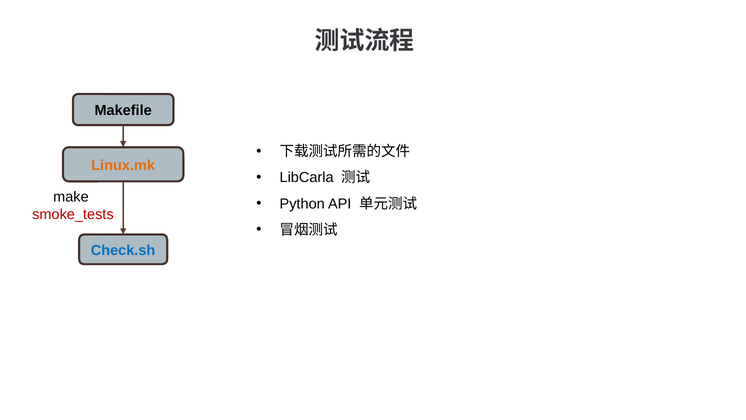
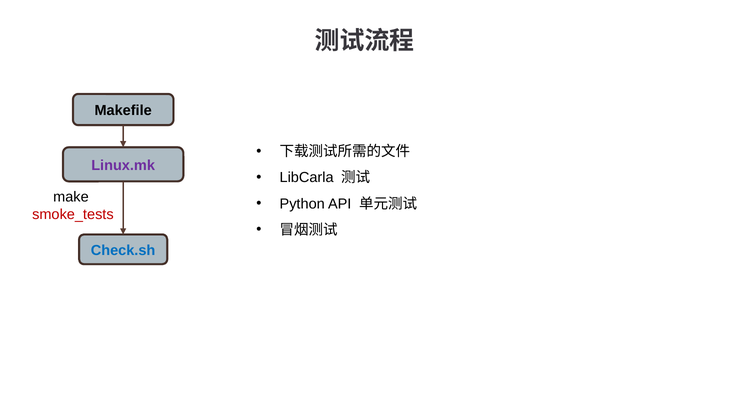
Linux.mk colour: orange -> purple
